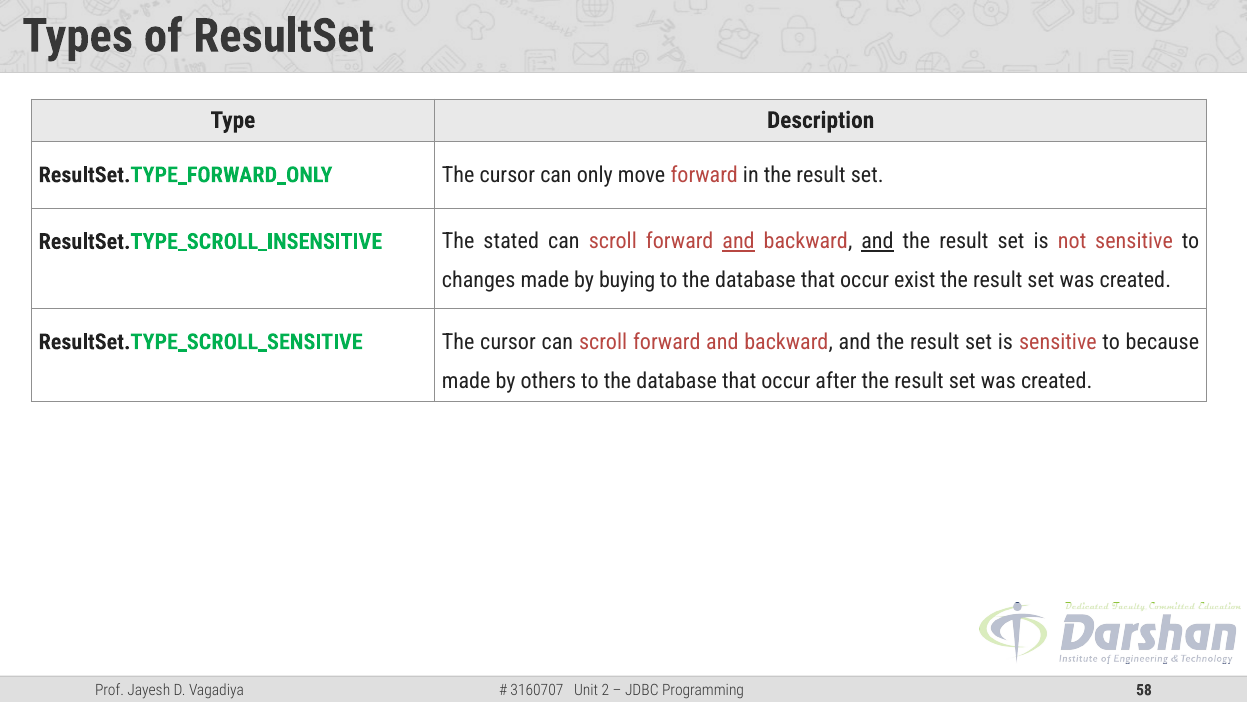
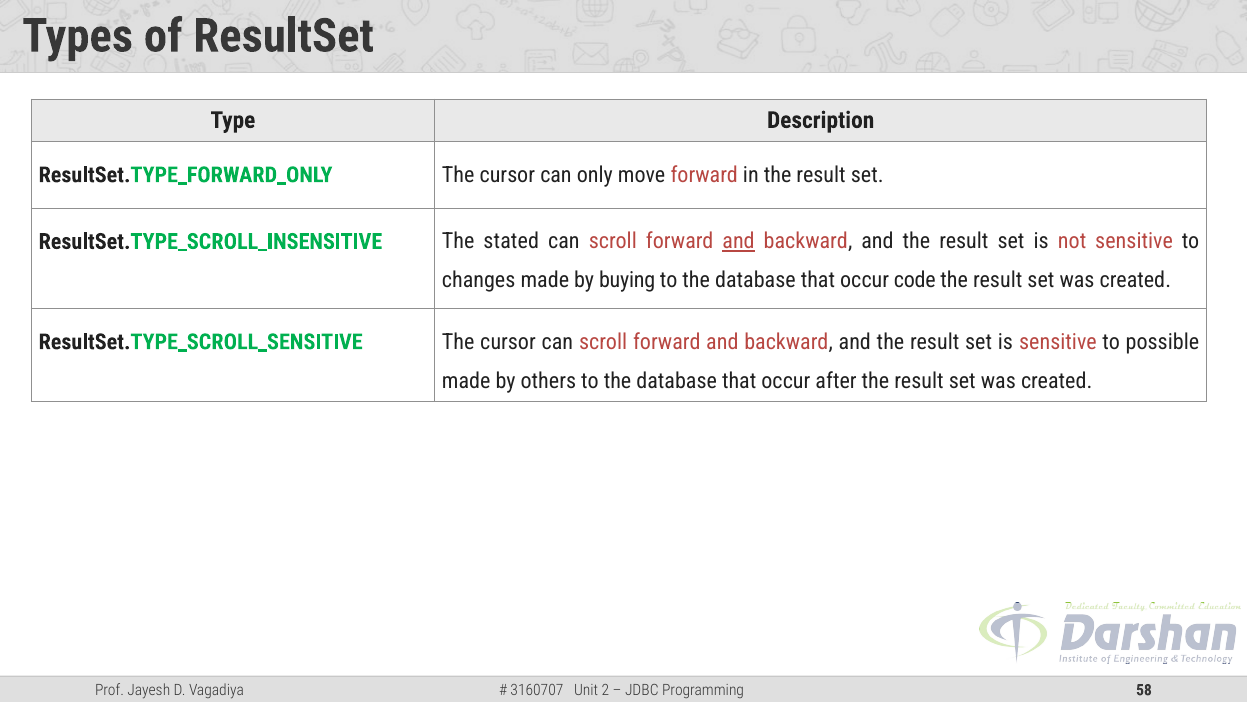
and at (877, 241) underline: present -> none
exist: exist -> code
because: because -> possible
